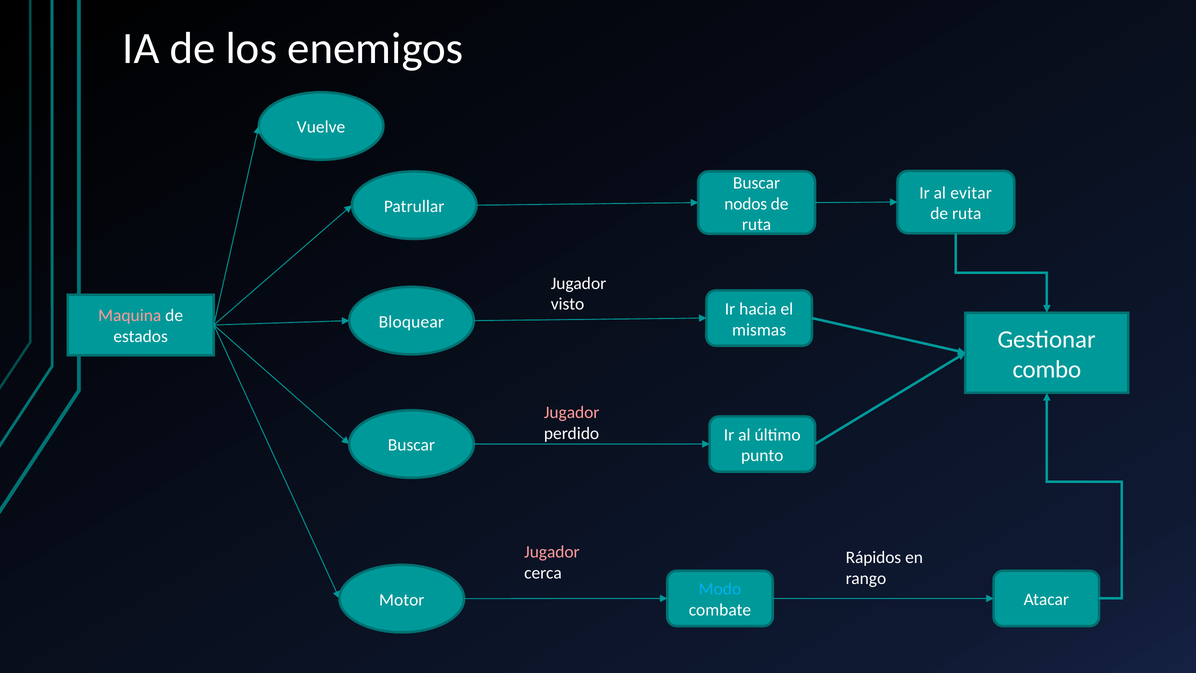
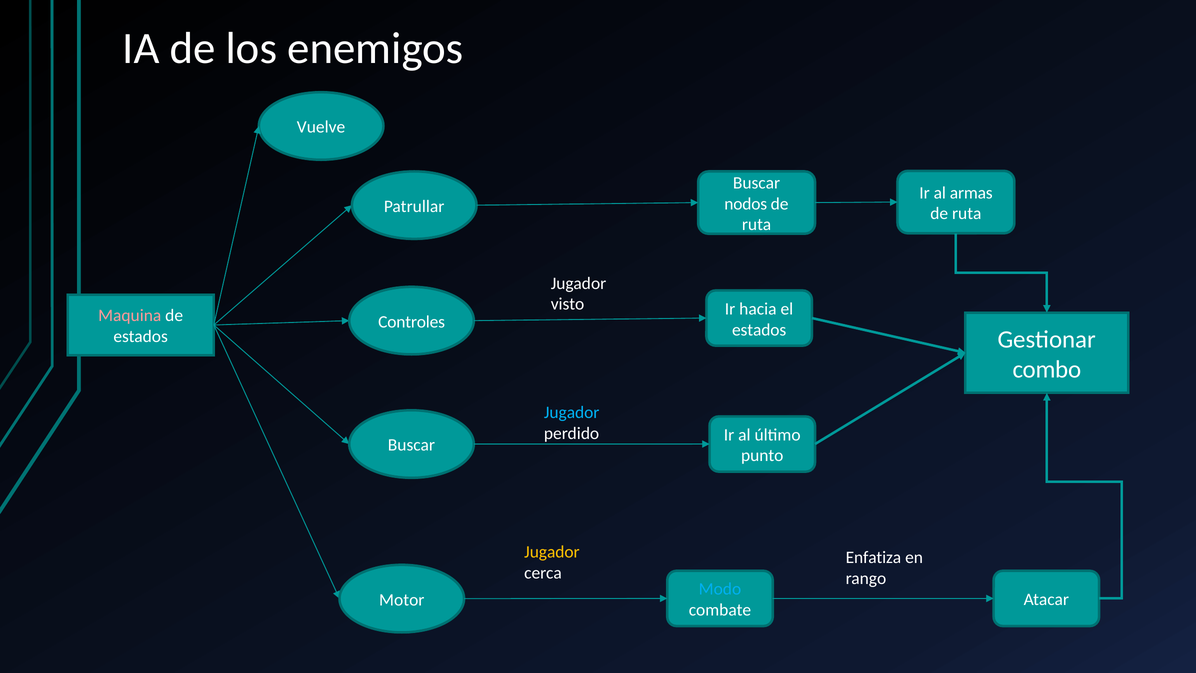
evitar: evitar -> armas
Bloquear: Bloquear -> Controles
mismas at (759, 330): mismas -> estados
Jugador at (572, 413) colour: pink -> light blue
Jugador at (552, 552) colour: pink -> yellow
Rápidos: Rápidos -> Enfatiza
